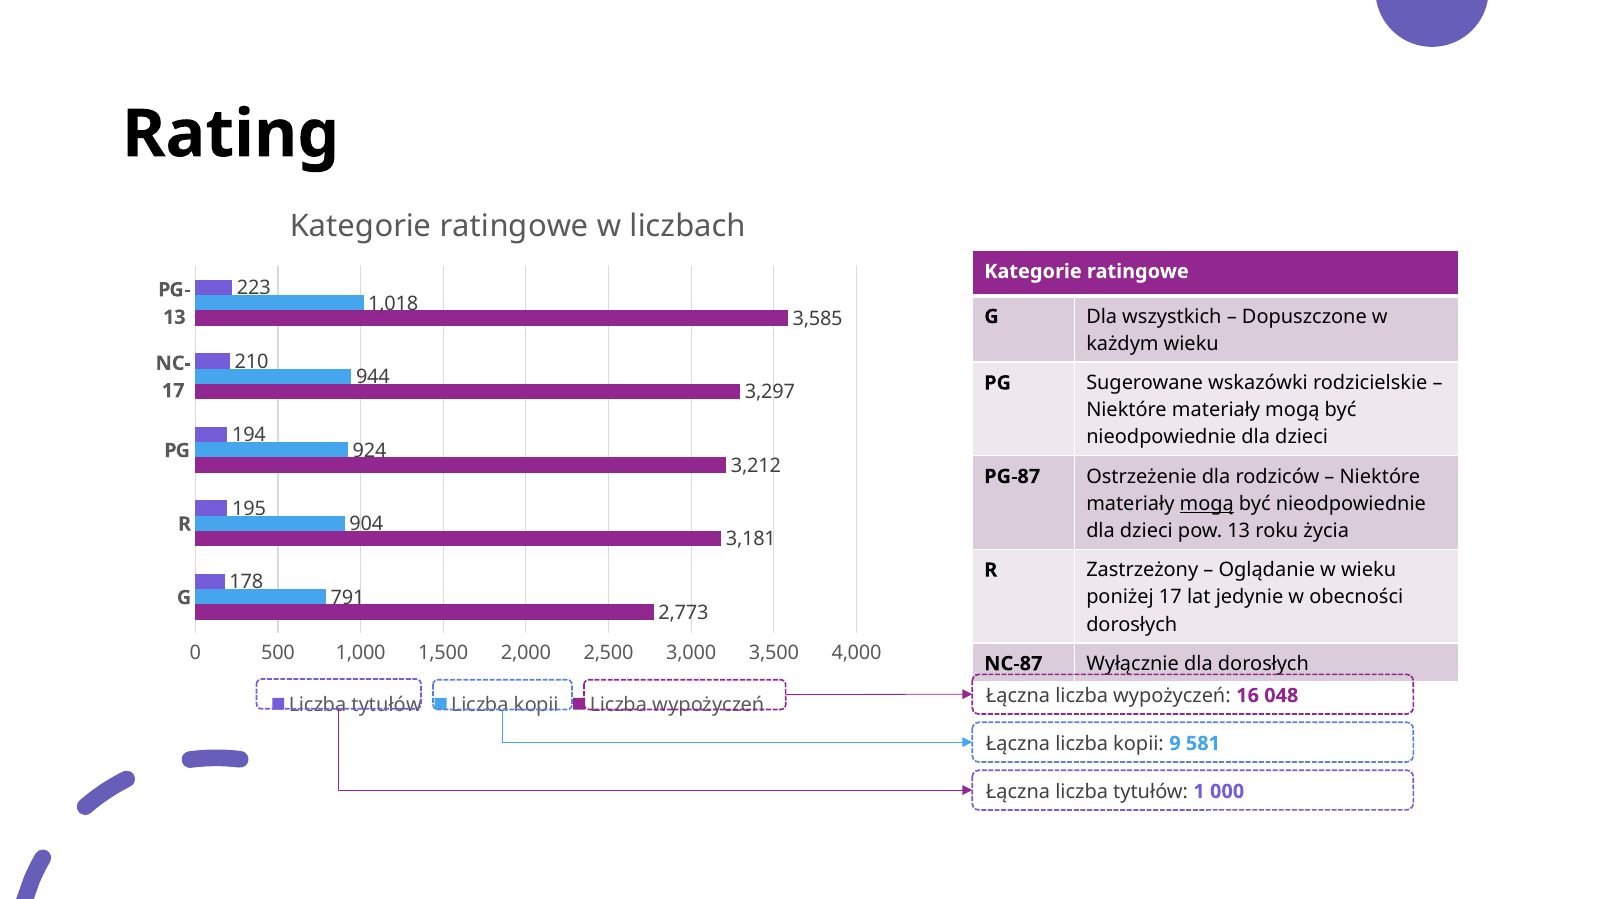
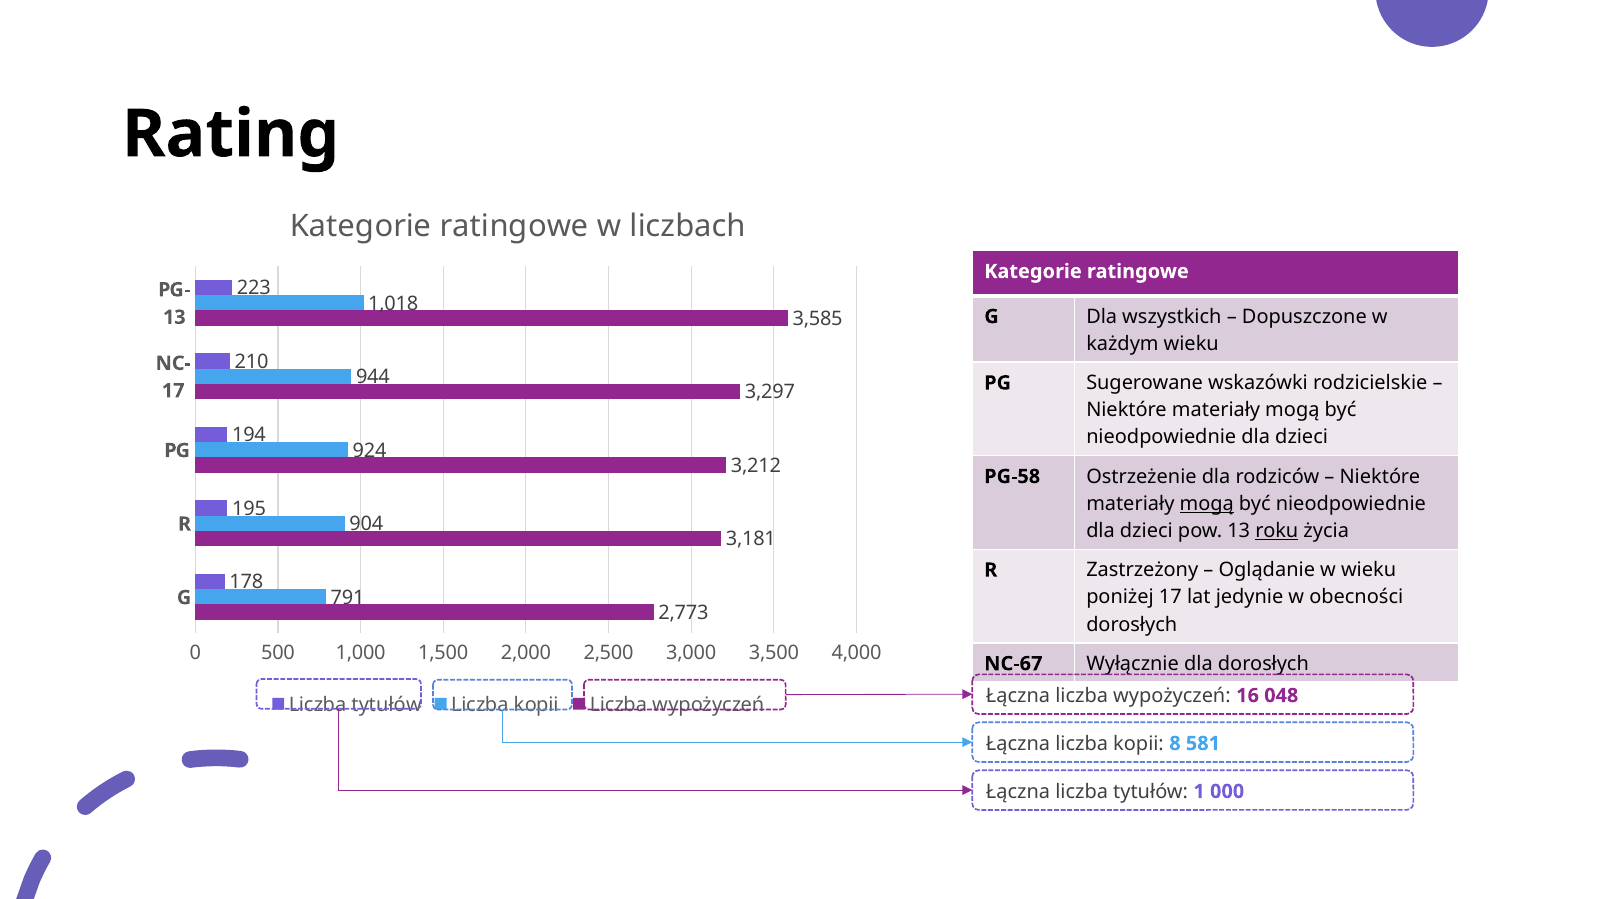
PG-87: PG-87 -> PG-58
roku underline: none -> present
NC-87: NC-87 -> NC-67
9: 9 -> 8
